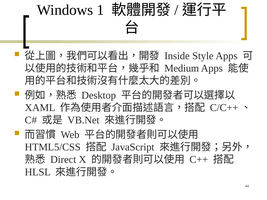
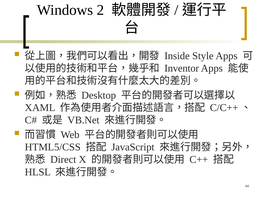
1: 1 -> 2
Medium: Medium -> Inventor
